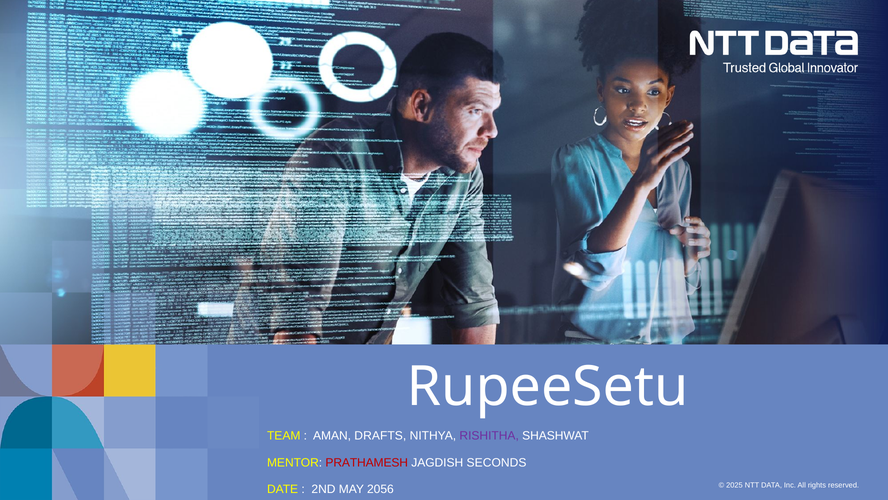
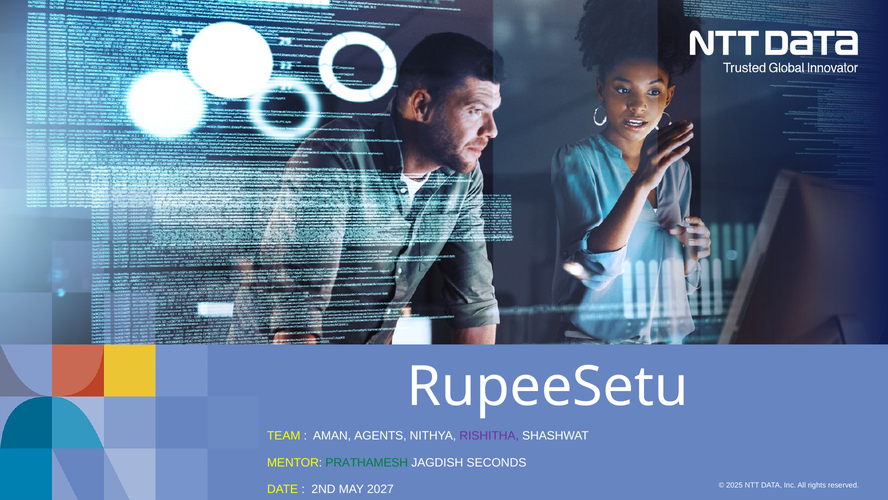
DRAFTS: DRAFTS -> AGENTS
PRATHAMESH colour: red -> green
2056: 2056 -> 2027
